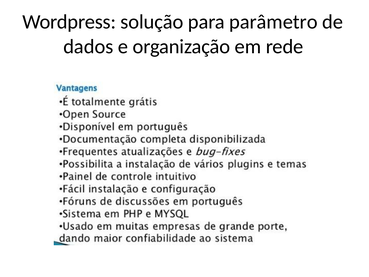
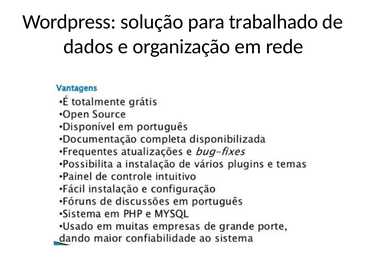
parâmetro: parâmetro -> trabalhado
